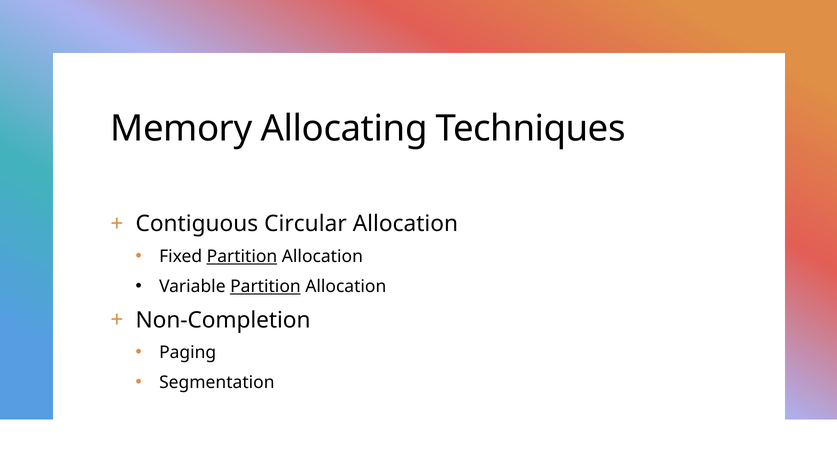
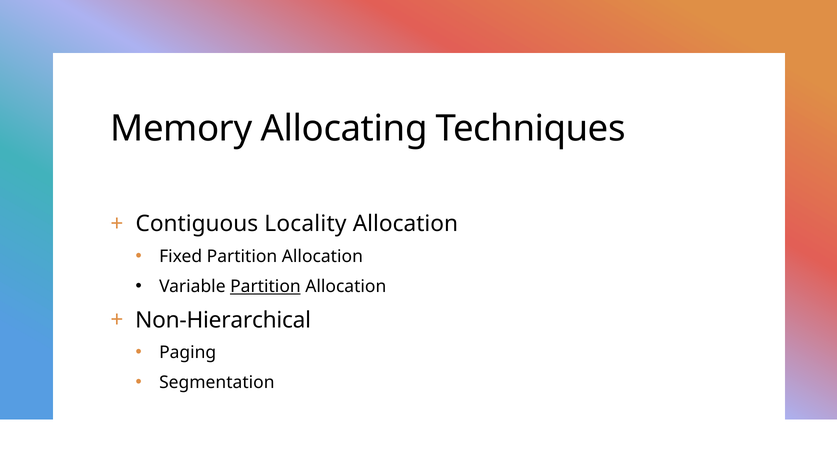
Circular: Circular -> Locality
Partition at (242, 256) underline: present -> none
Non-Completion: Non-Completion -> Non-Hierarchical
